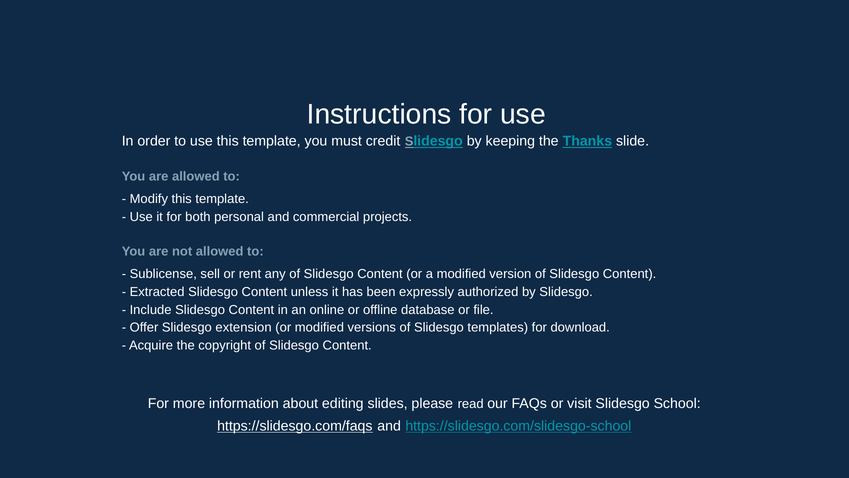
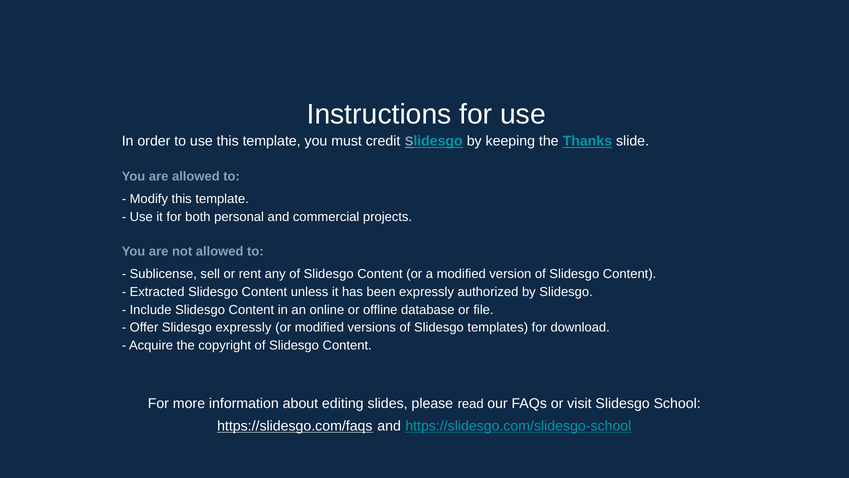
Slidesgo extension: extension -> expressly
